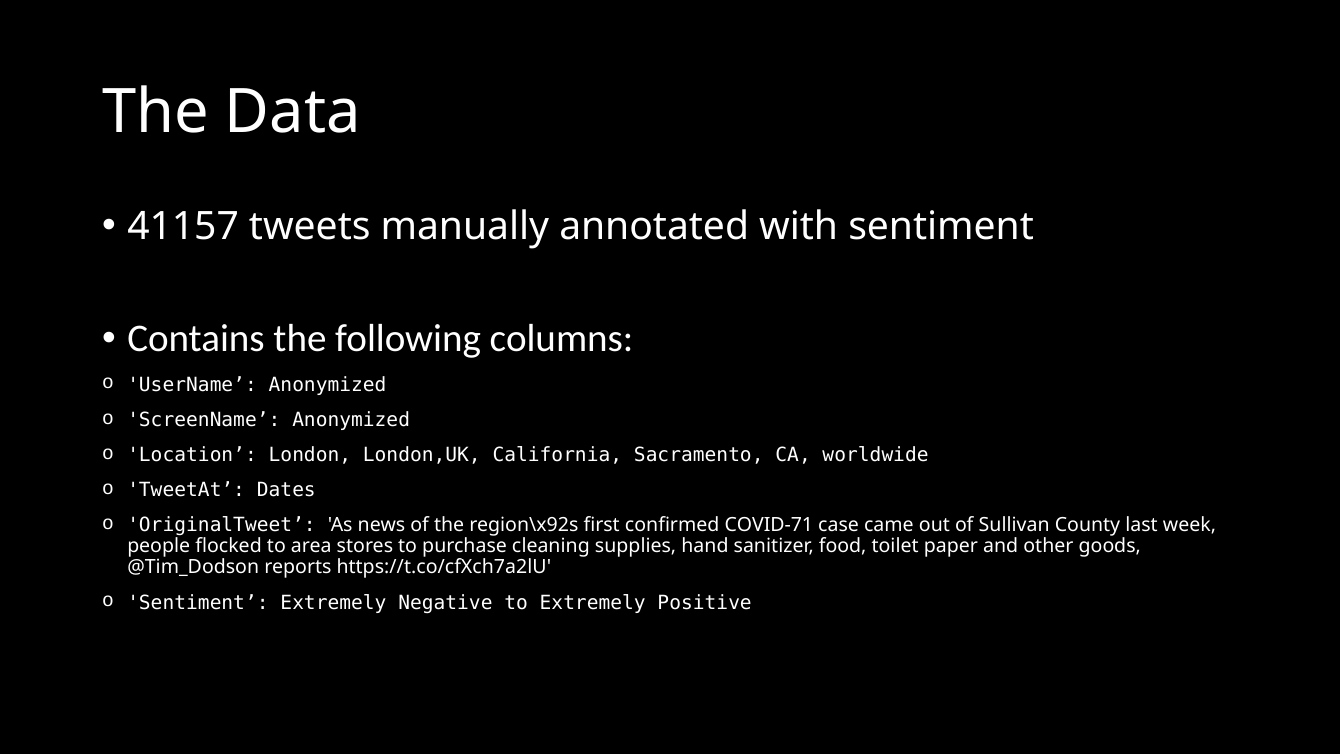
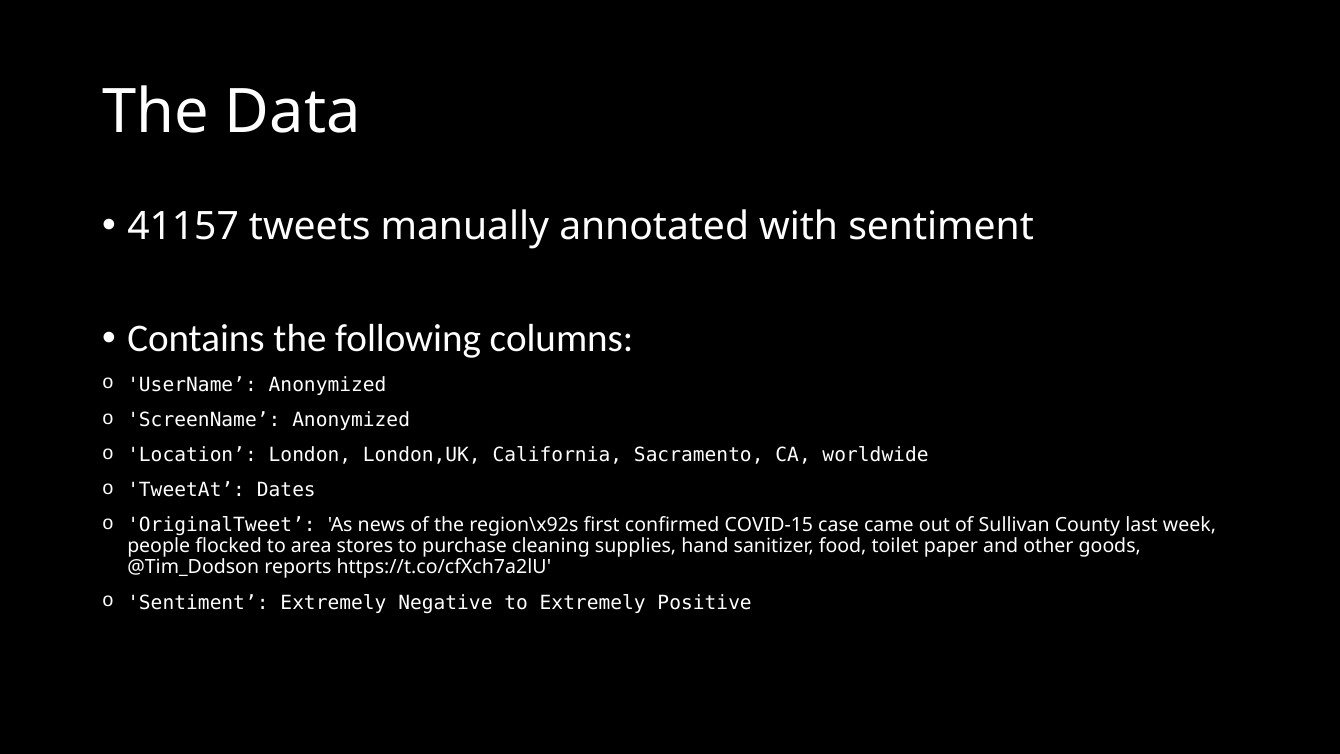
COVID-71: COVID-71 -> COVID-15
